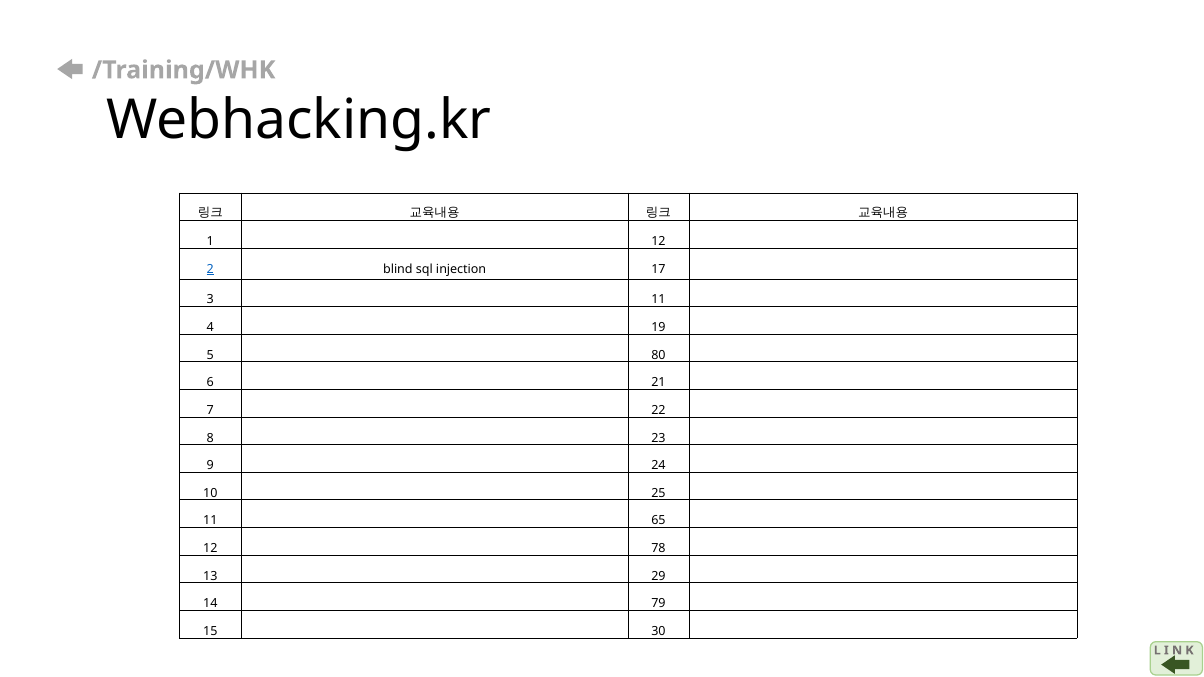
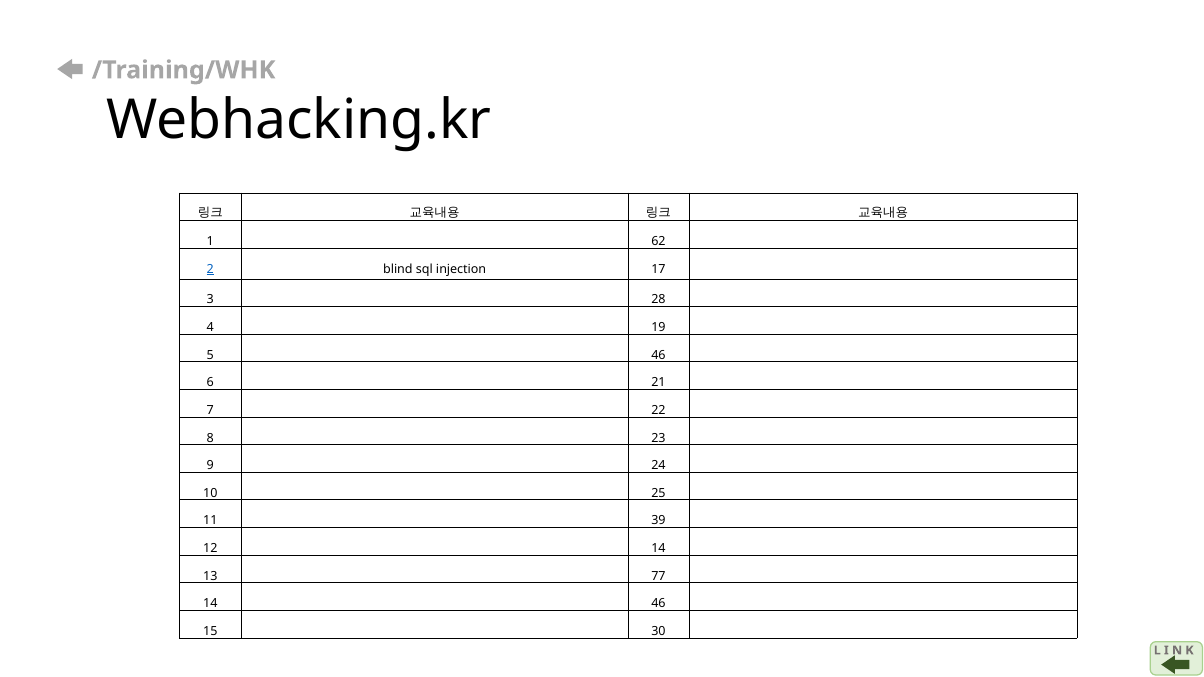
1 12: 12 -> 62
3 11: 11 -> 28
5 80: 80 -> 46
65: 65 -> 39
12 78: 78 -> 14
29: 29 -> 77
14 79: 79 -> 46
